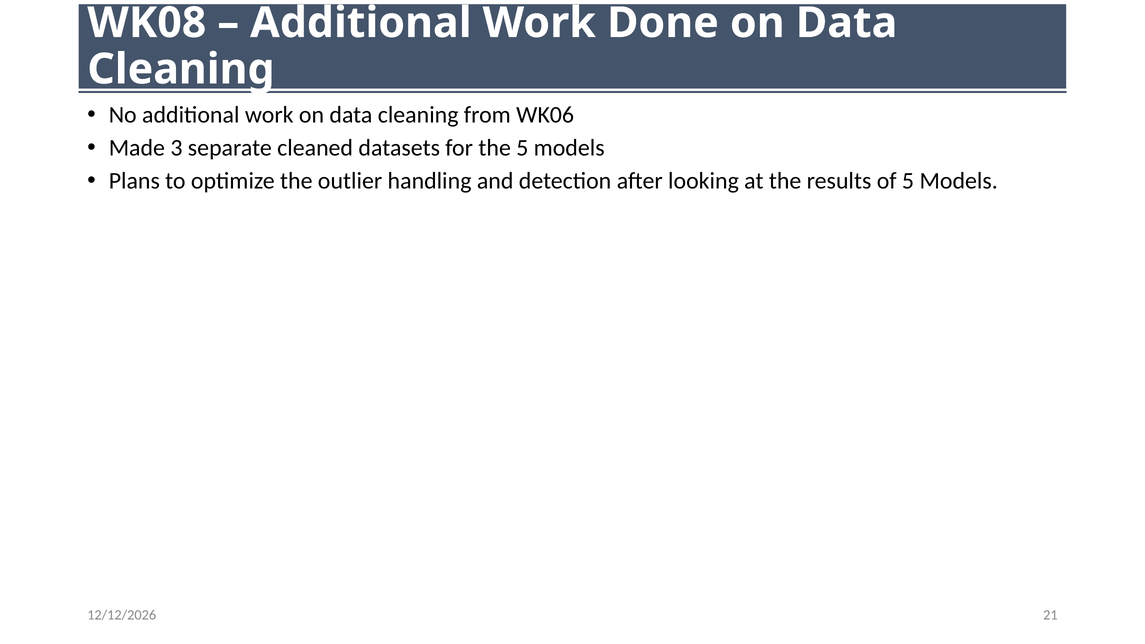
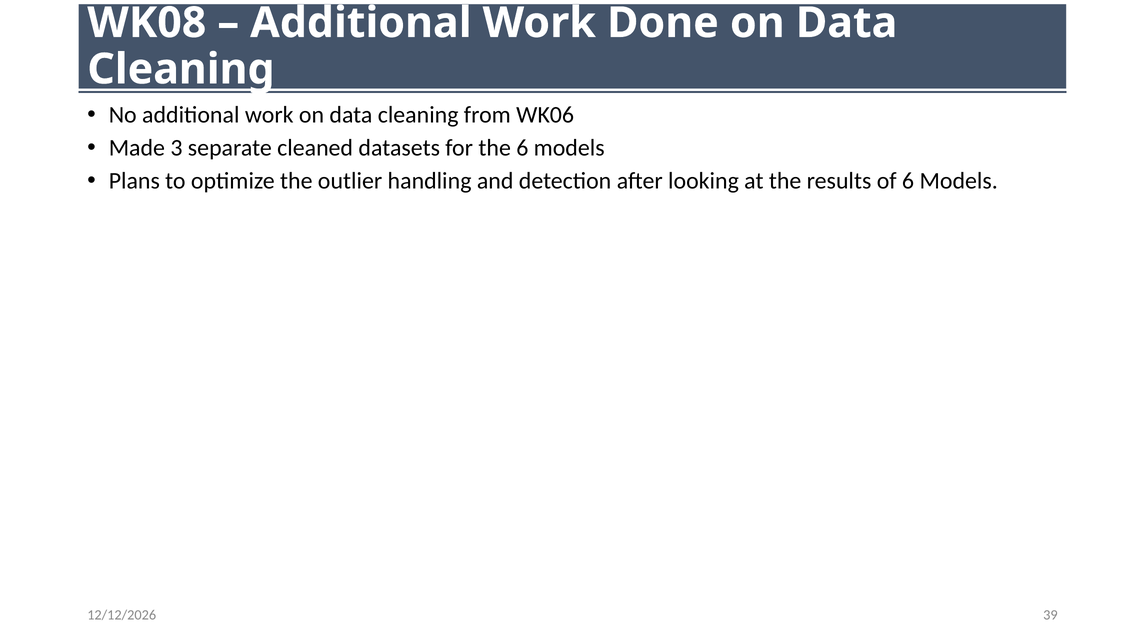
the 5: 5 -> 6
of 5: 5 -> 6
21: 21 -> 39
